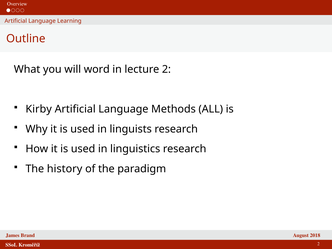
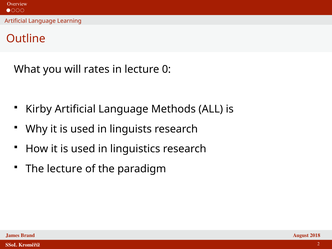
word: word -> rates
lecture 2: 2 -> 0
The history: history -> lecture
